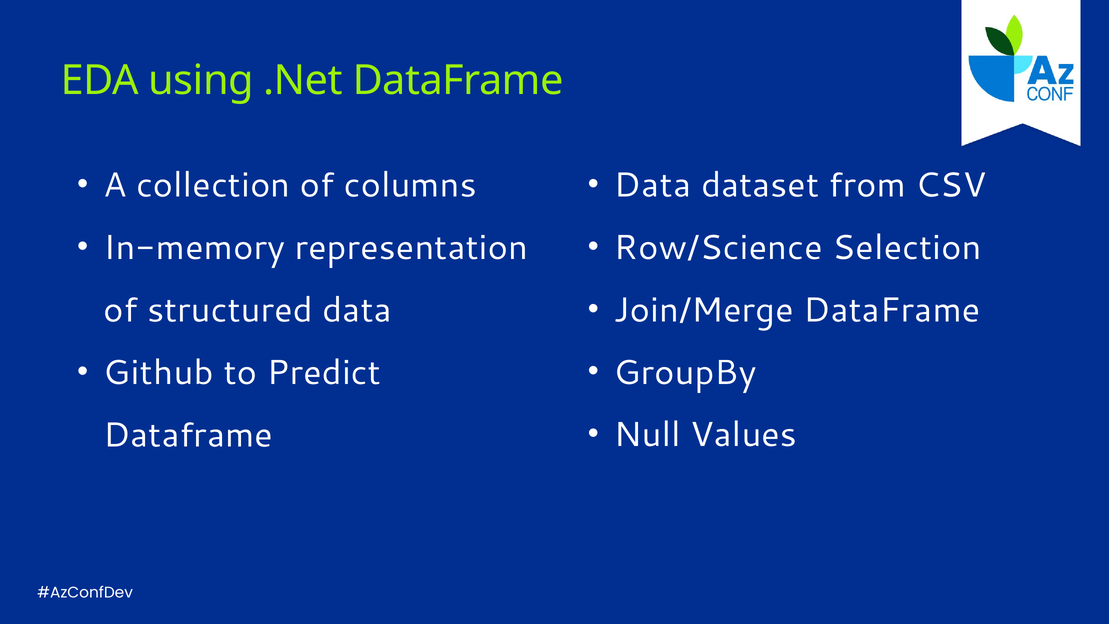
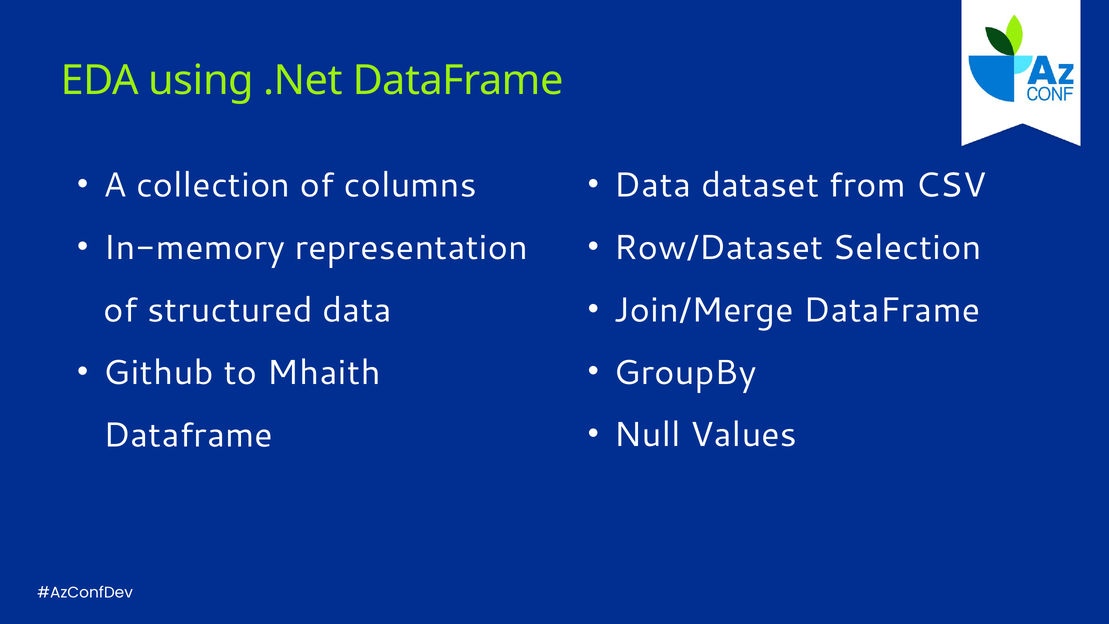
Row/Science: Row/Science -> Row/Dataset
Predict: Predict -> Mhaith
